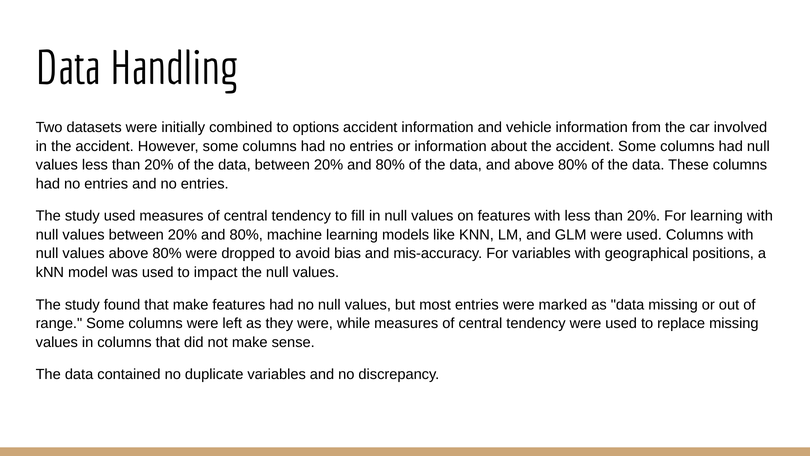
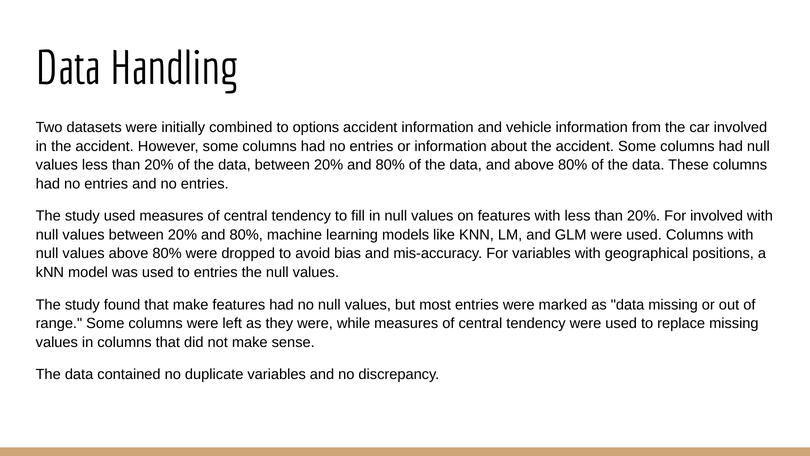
For learning: learning -> involved
to impact: impact -> entries
